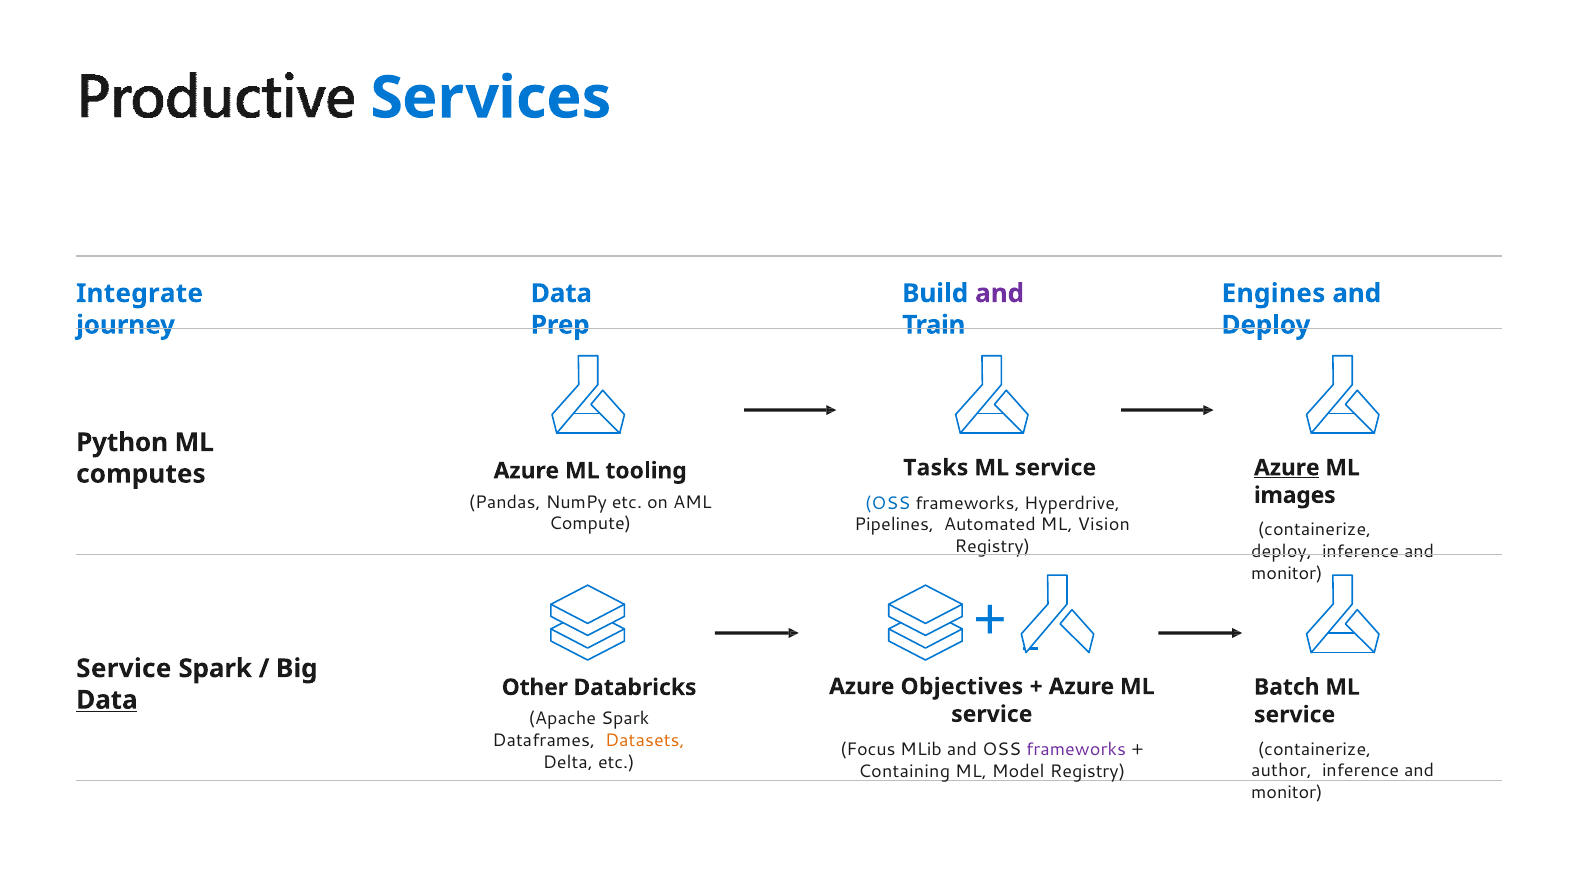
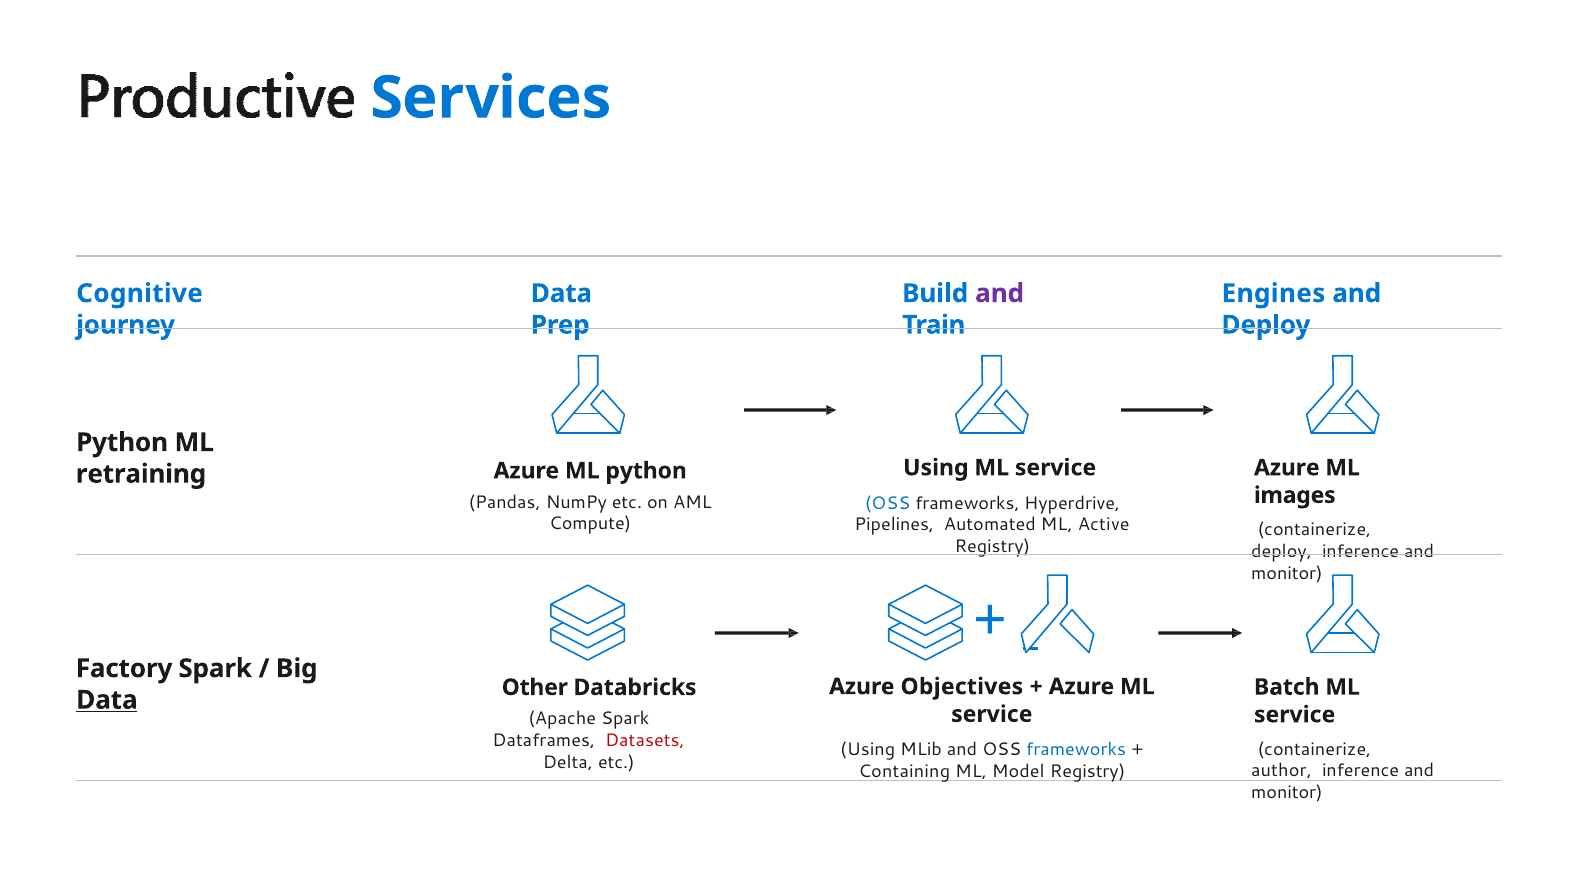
Integrate: Integrate -> Cognitive
Tasks at (936, 468): Tasks -> Using
Azure at (1287, 468) underline: present -> none
computes: computes -> retraining
ML tooling: tooling -> python
Vision: Vision -> Active
Service at (124, 669): Service -> Factory
Datasets colour: orange -> red
Focus at (868, 750): Focus -> Using
frameworks at (1076, 750) colour: purple -> blue
